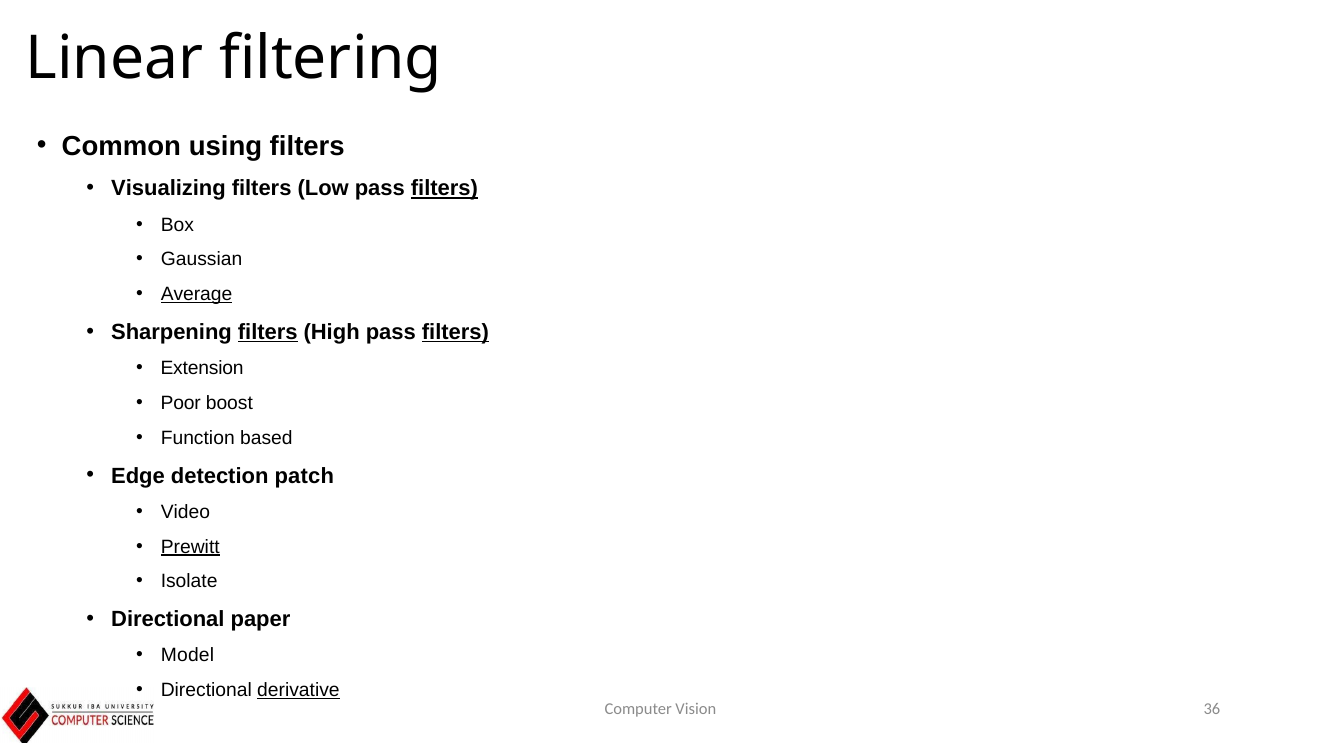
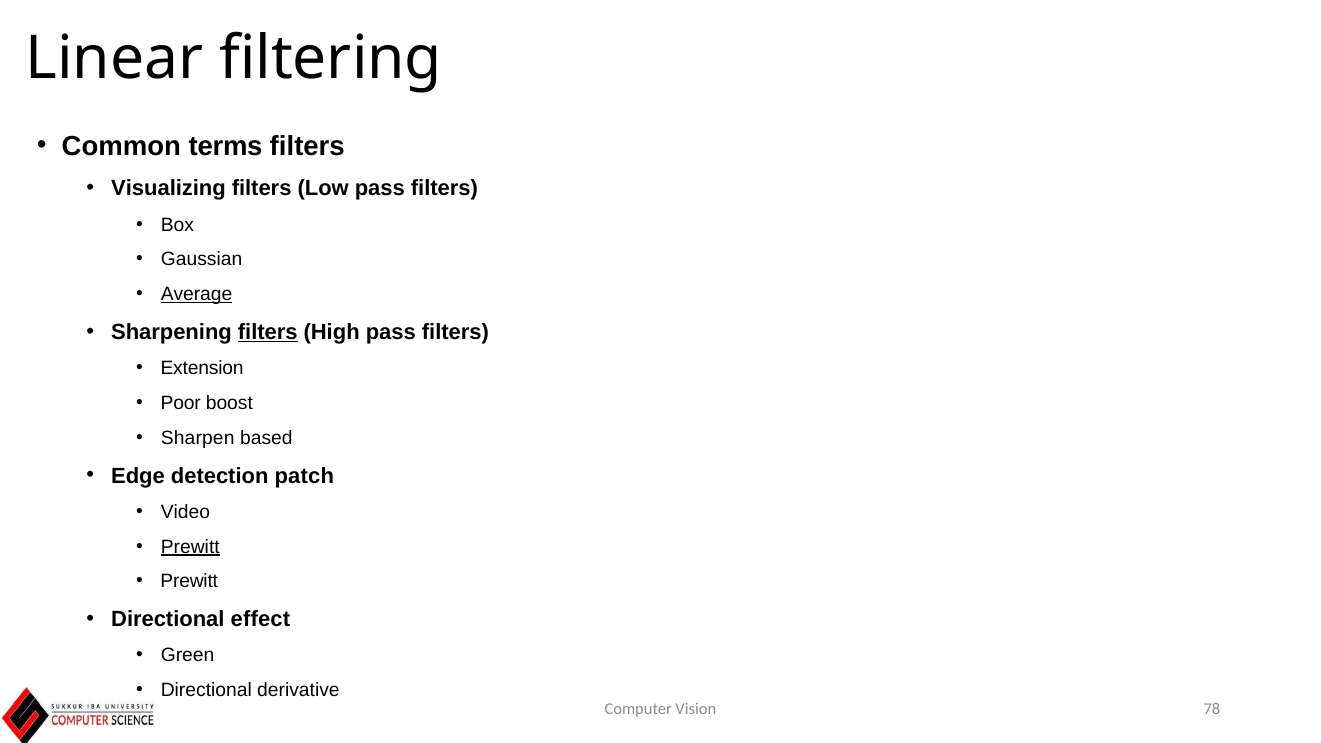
using: using -> terms
filters at (444, 189) underline: present -> none
filters at (455, 332) underline: present -> none
Function: Function -> Sharpen
Isolate at (189, 581): Isolate -> Prewitt
paper: paper -> effect
Model: Model -> Green
derivative underline: present -> none
36: 36 -> 78
